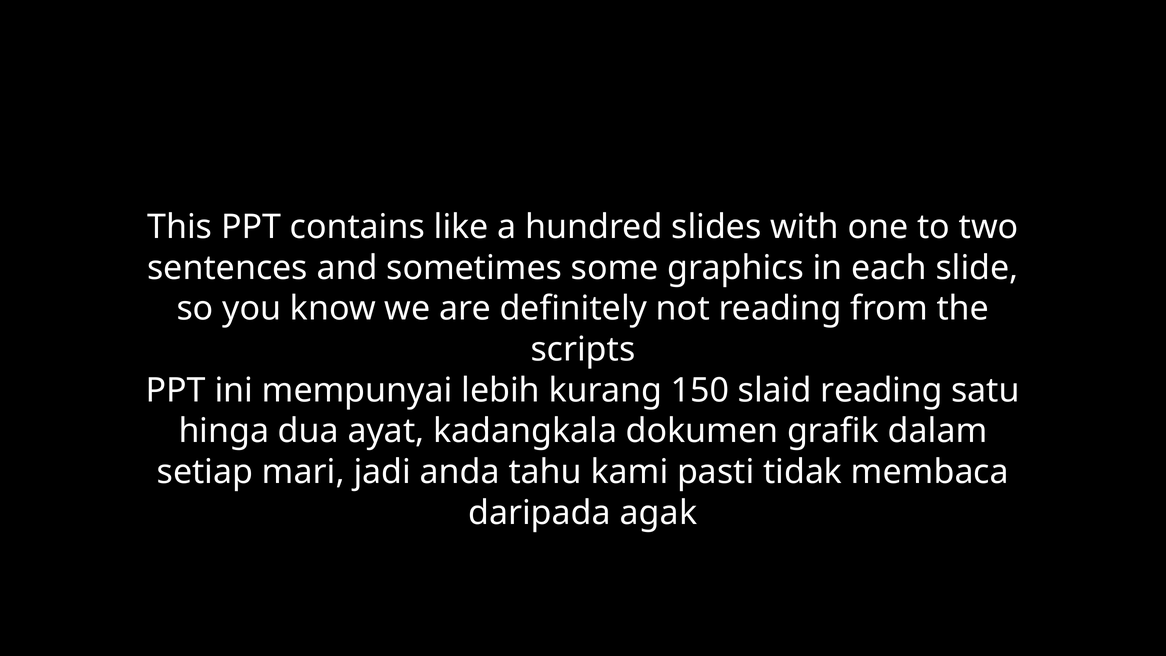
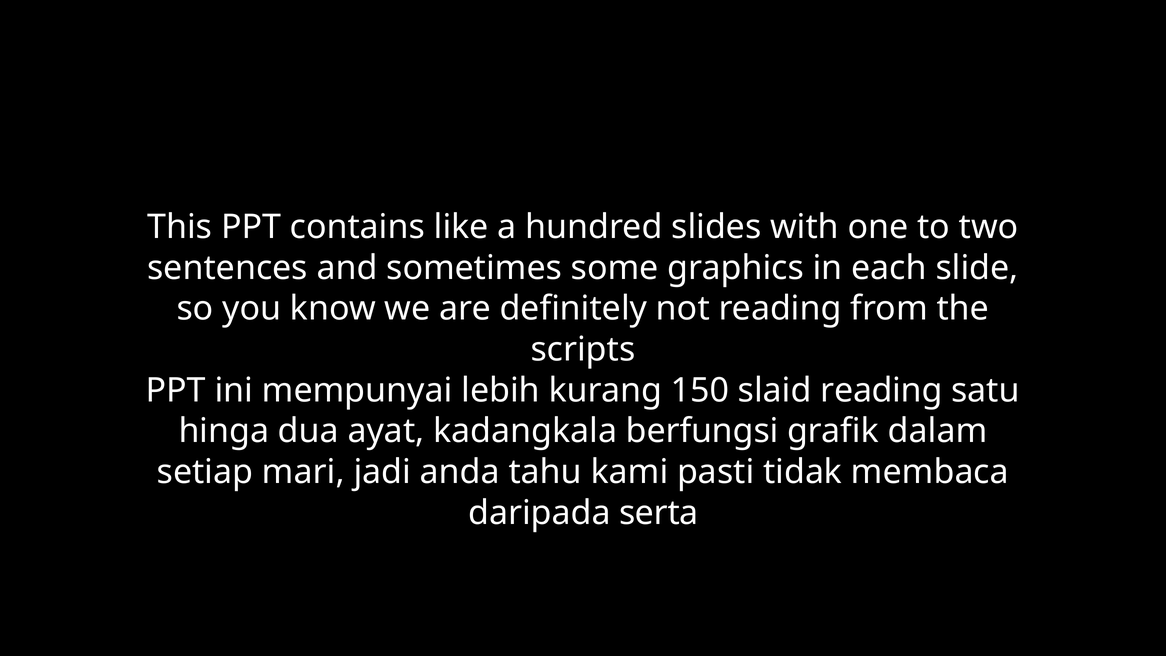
dokumen: dokumen -> berfungsi
agak: agak -> serta
